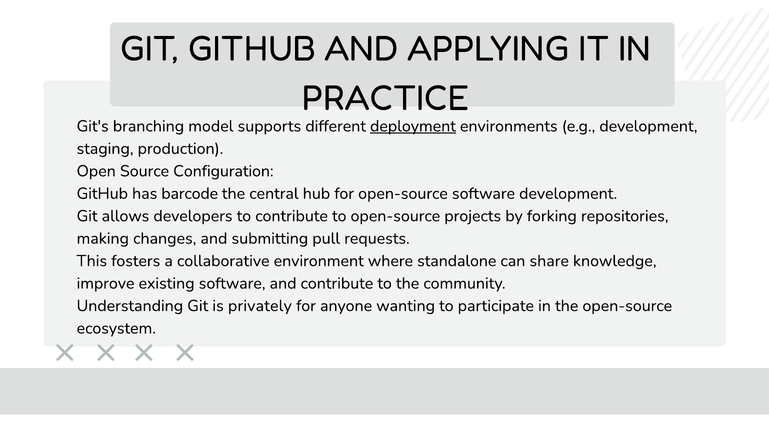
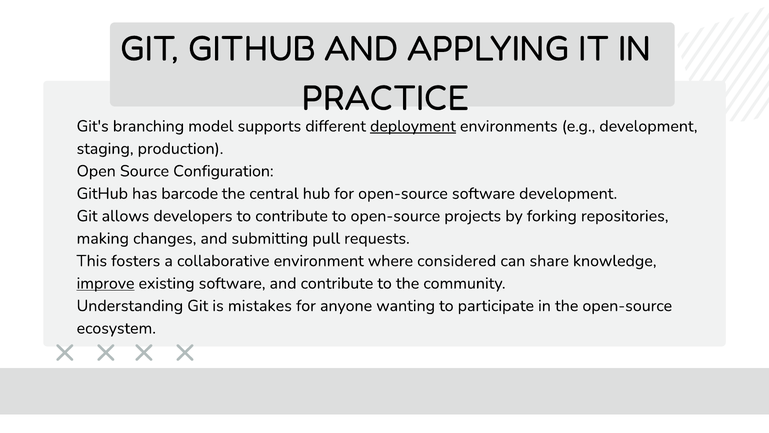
standalone: standalone -> considered
improve underline: none -> present
privately: privately -> mistakes
